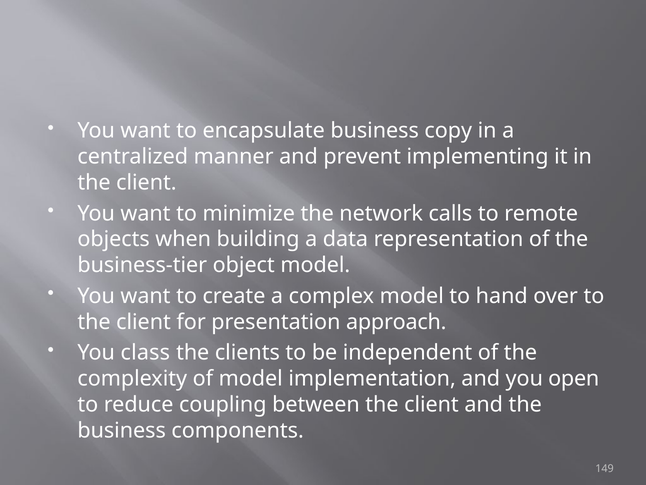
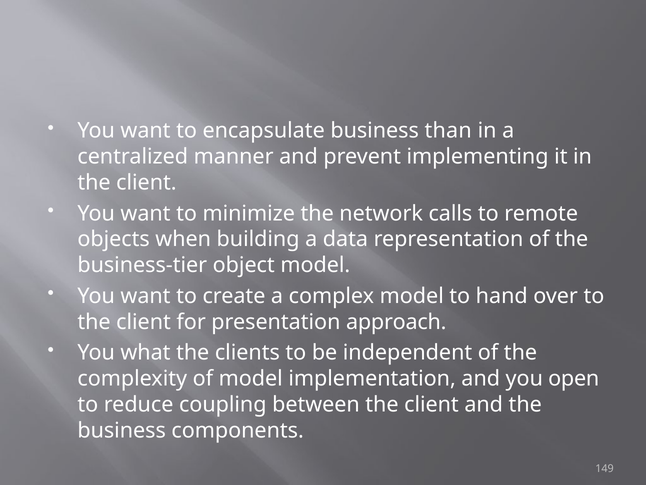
copy: copy -> than
class: class -> what
